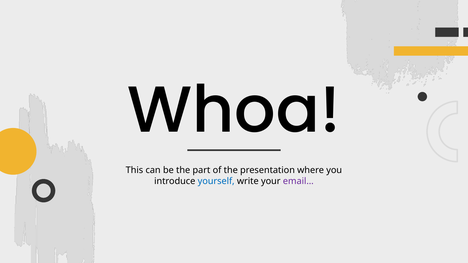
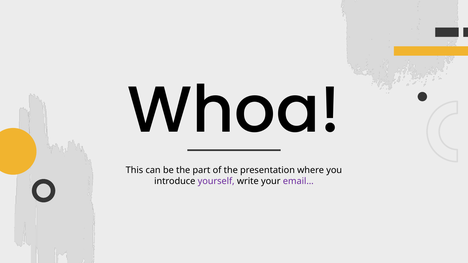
yourself colour: blue -> purple
